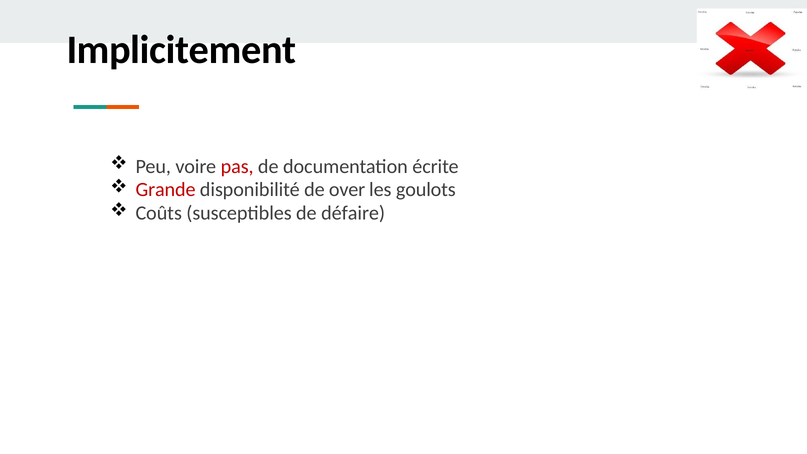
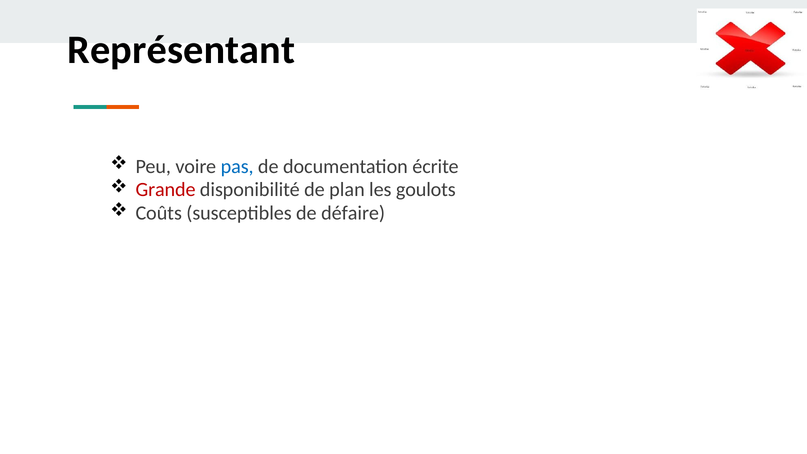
Implicitement: Implicitement -> Représentant
pas colour: red -> blue
over: over -> plan
